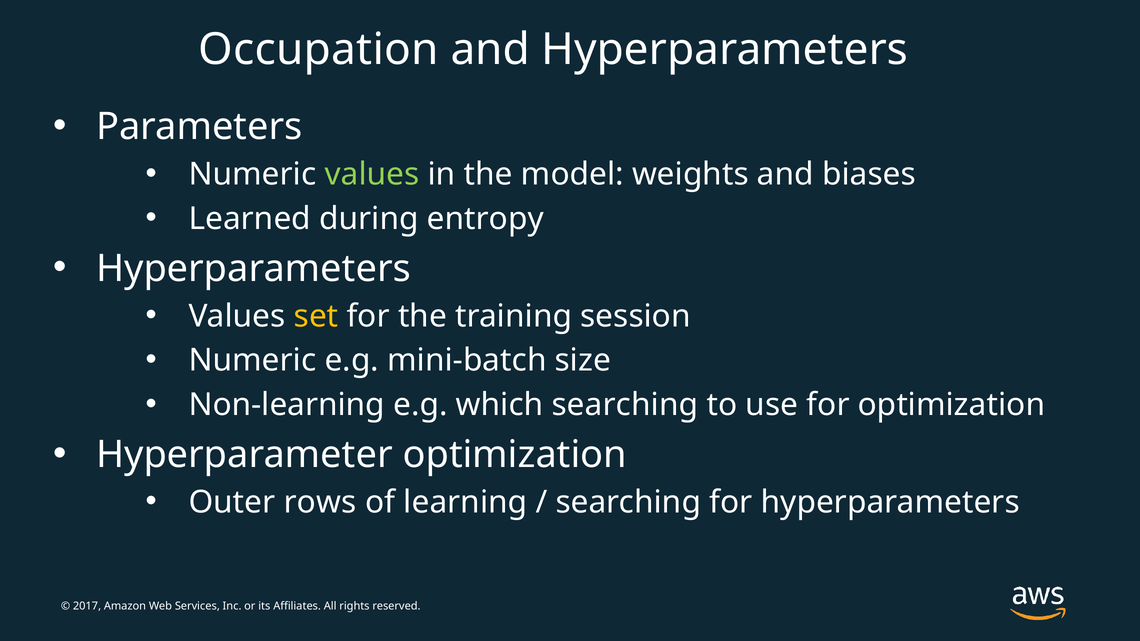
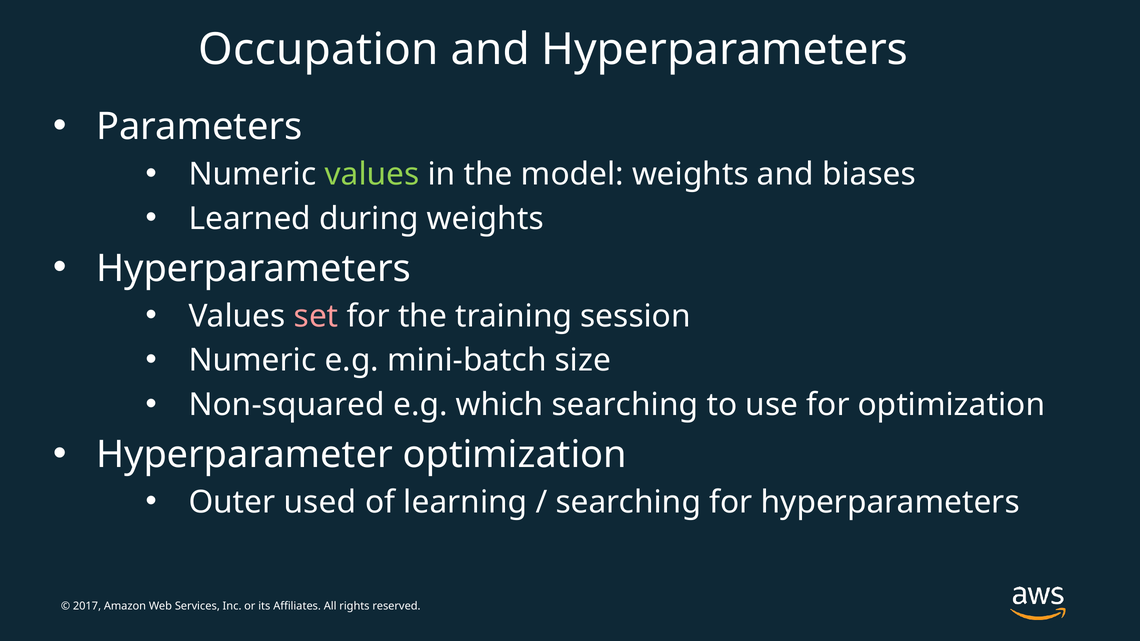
during entropy: entropy -> weights
set colour: yellow -> pink
Non-learning: Non-learning -> Non-squared
rows: rows -> used
